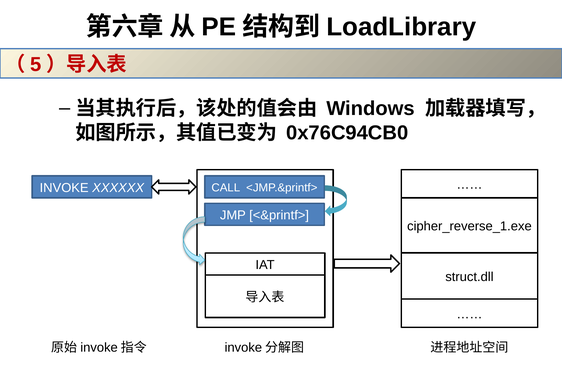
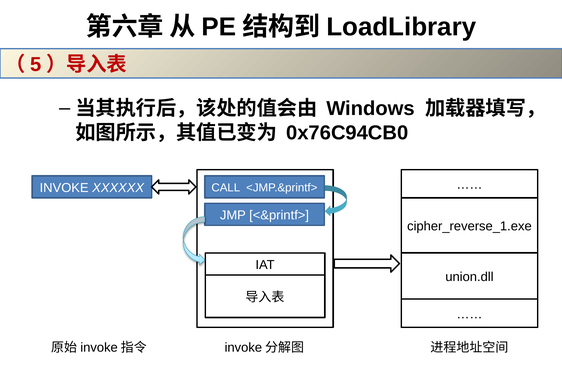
struct.dll: struct.dll -> union.dll
